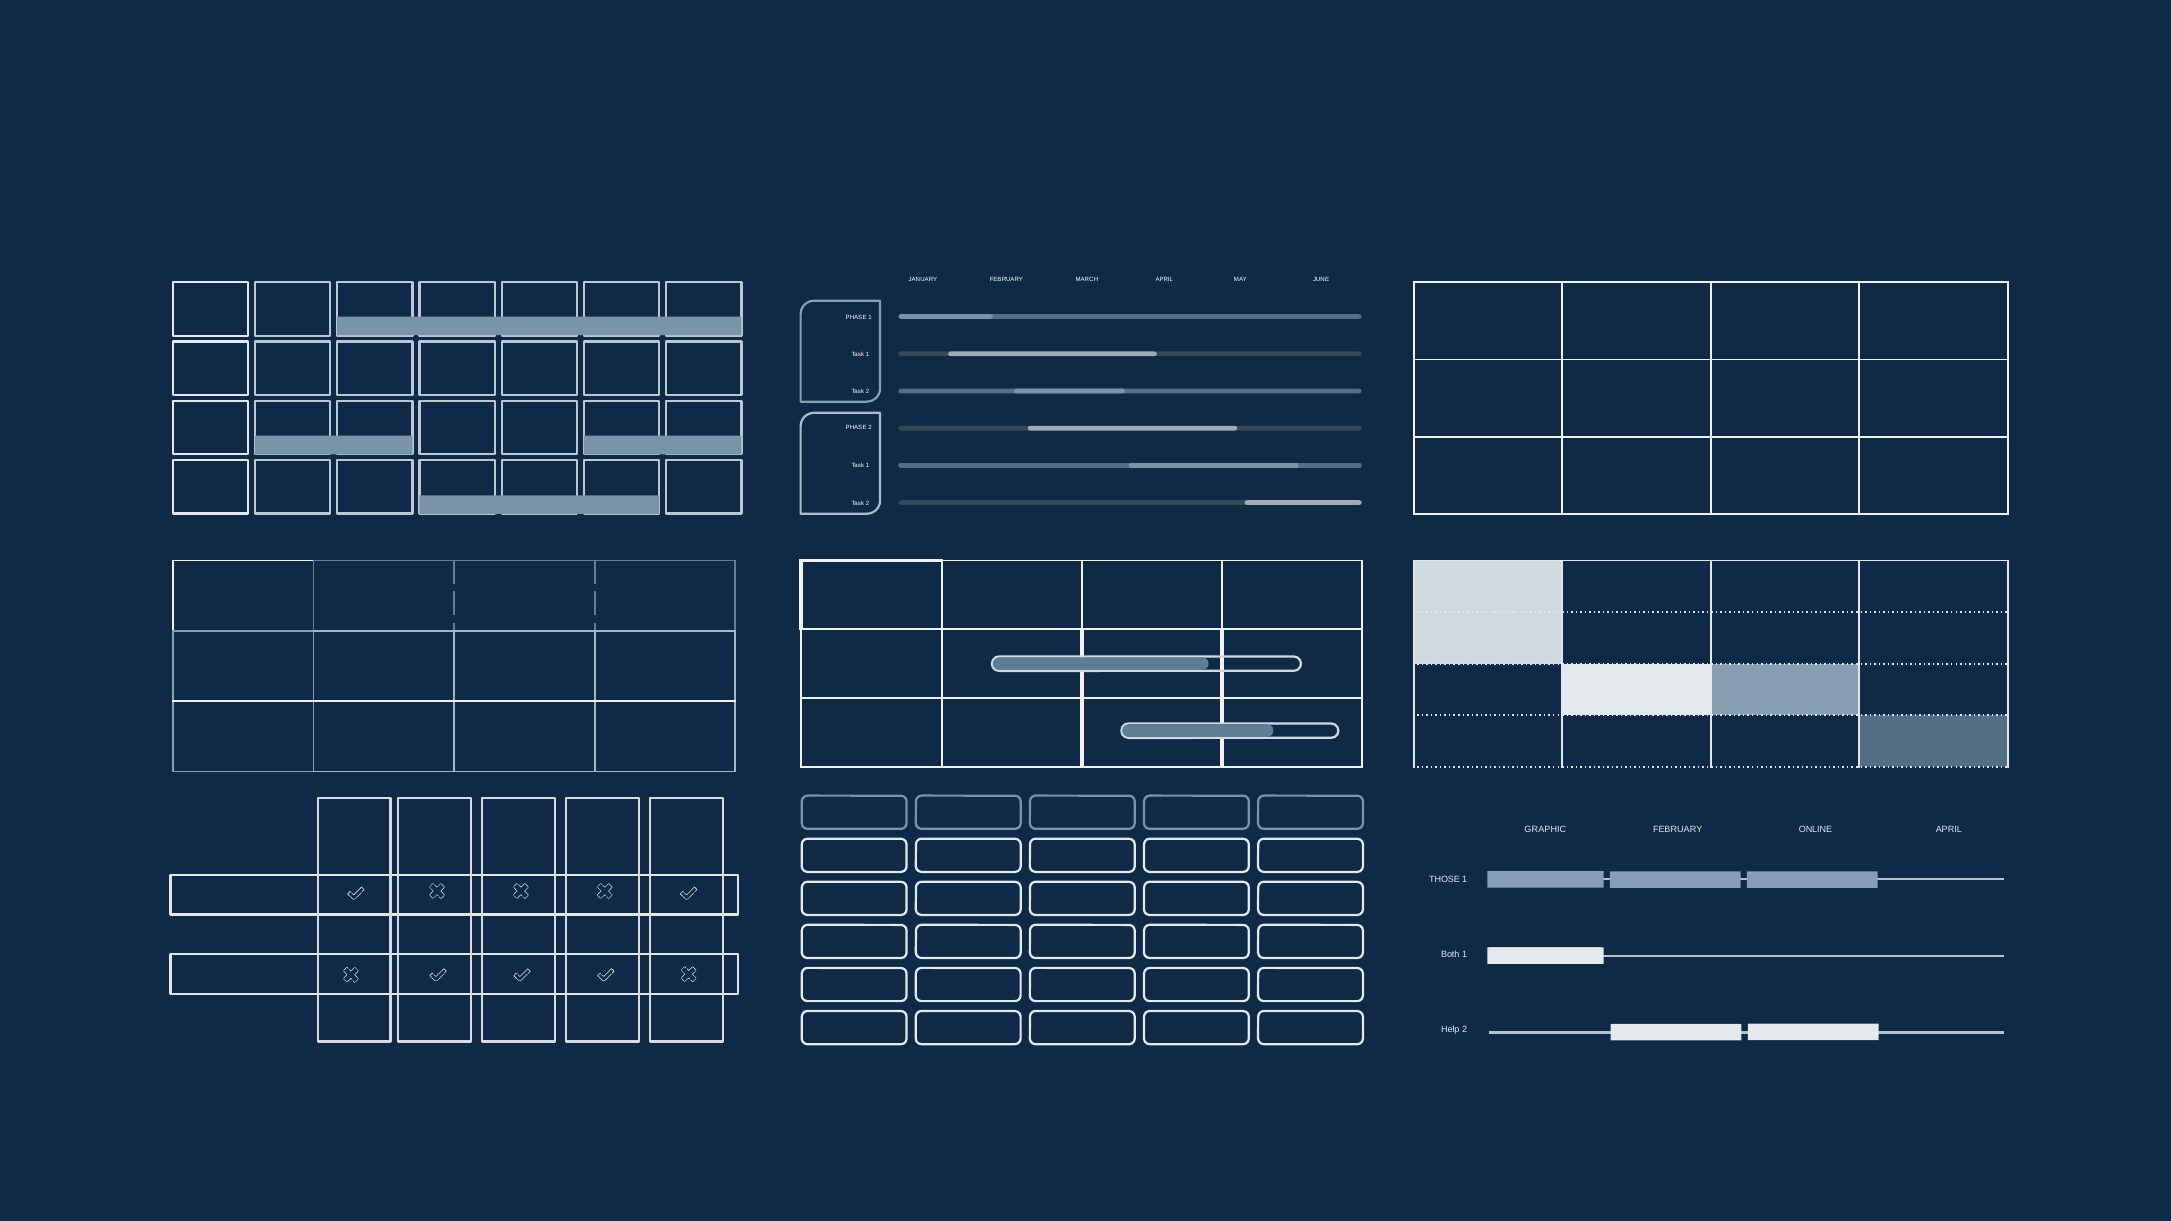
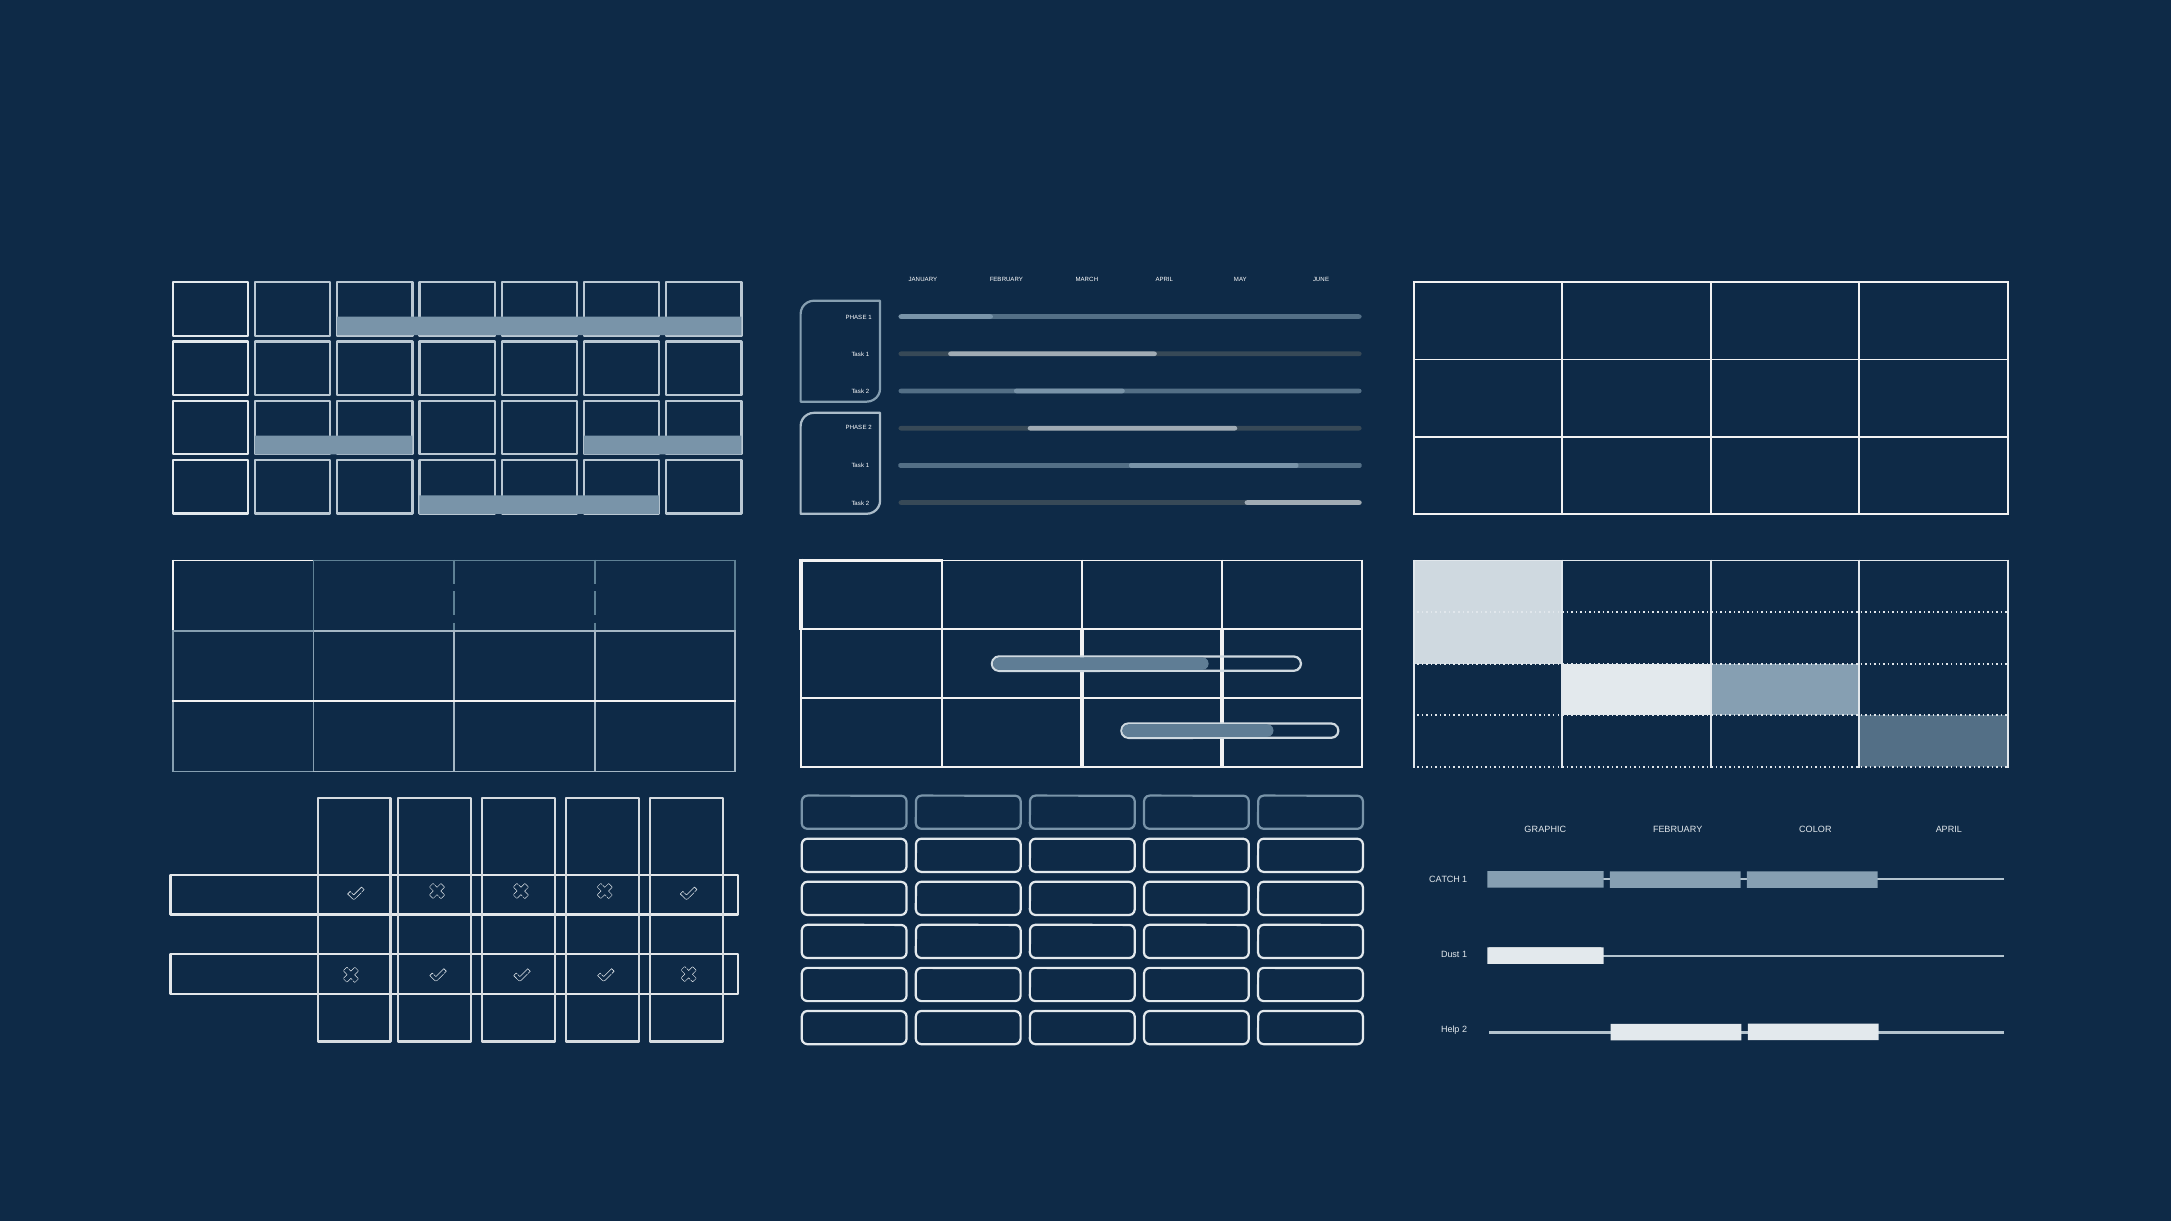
ONLINE: ONLINE -> COLOR
THOSE: THOSE -> CATCH
Both: Both -> Dust
